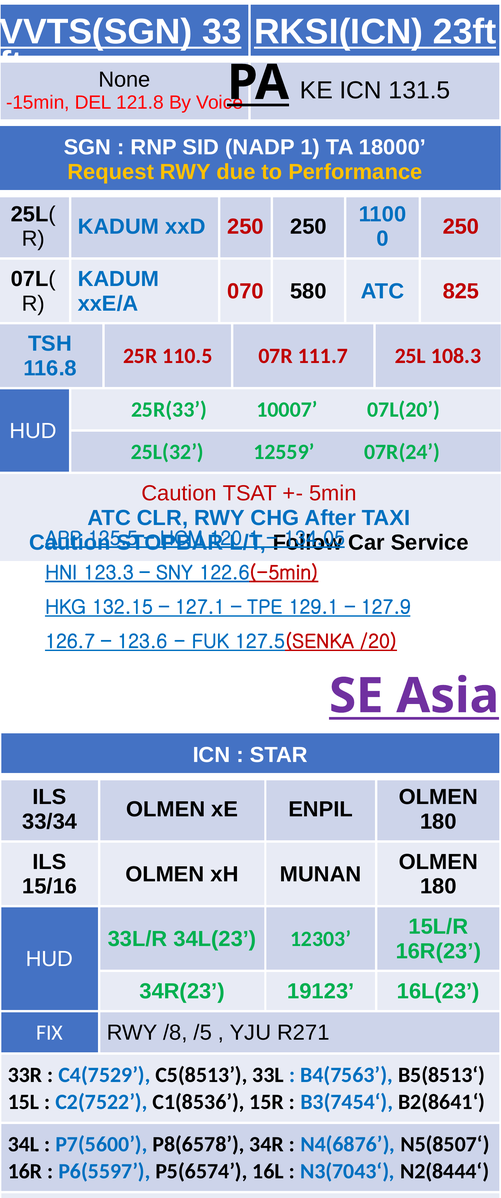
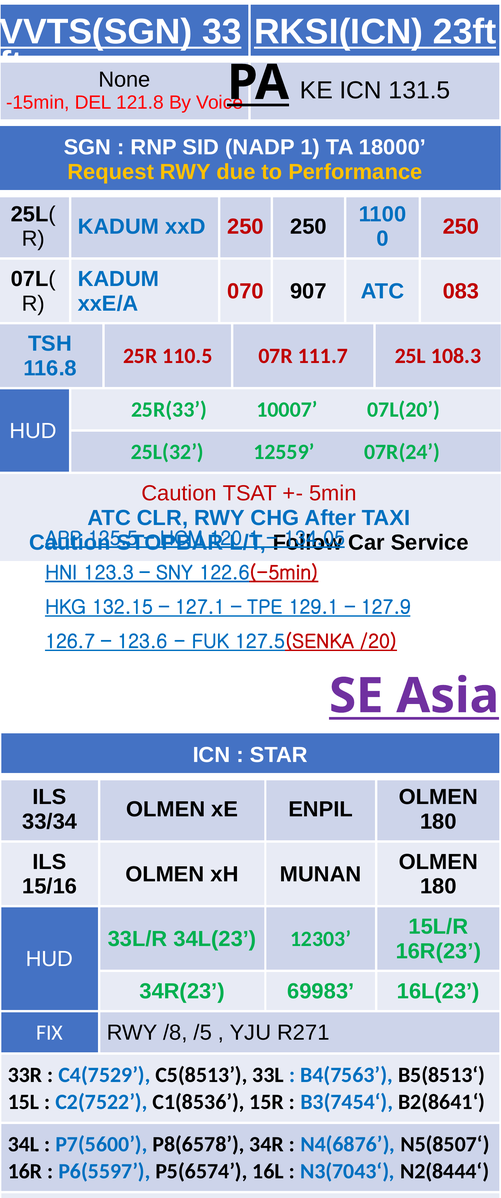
580: 580 -> 907
825: 825 -> 083
19123: 19123 -> 69983
